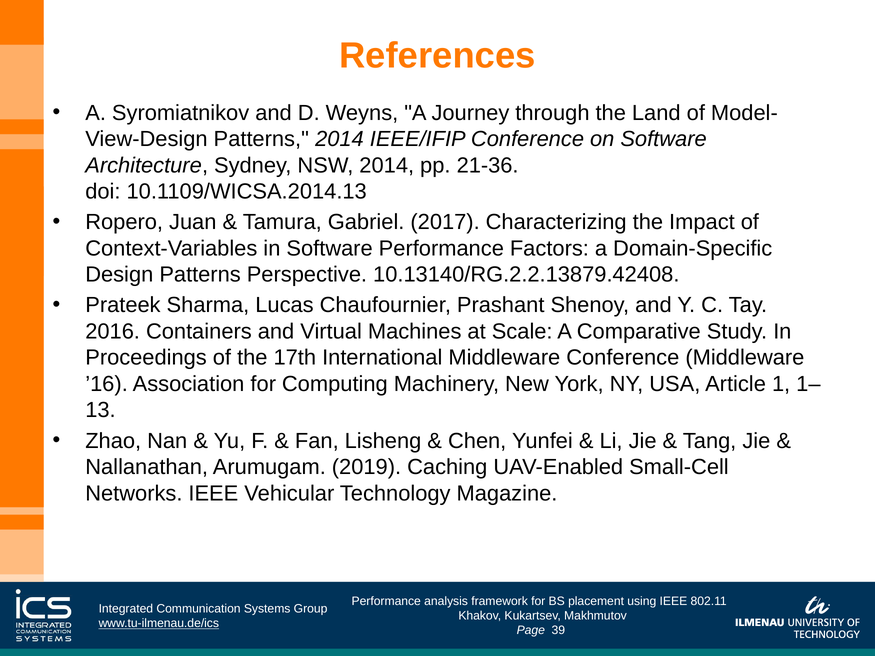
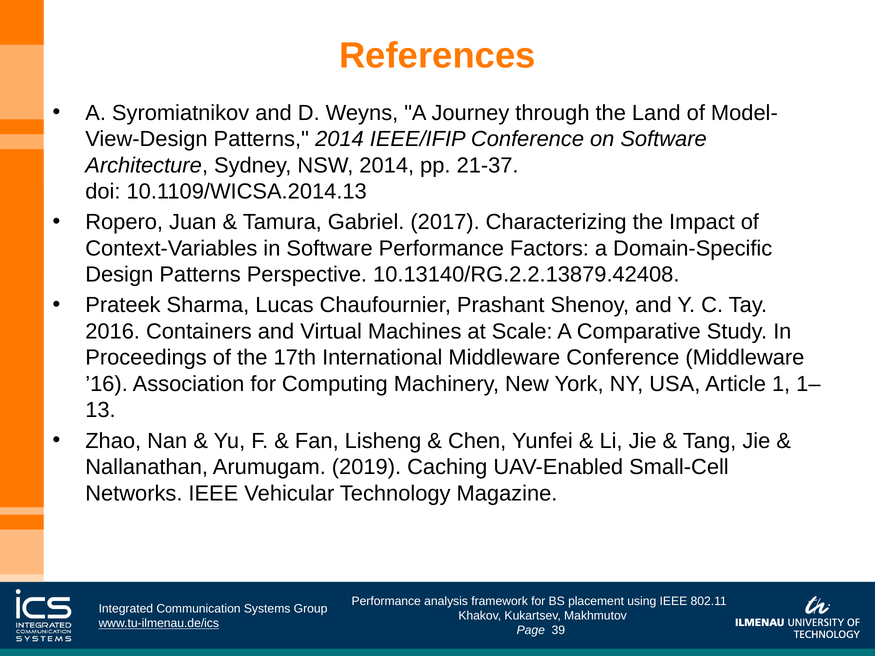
21-36: 21-36 -> 21-37
